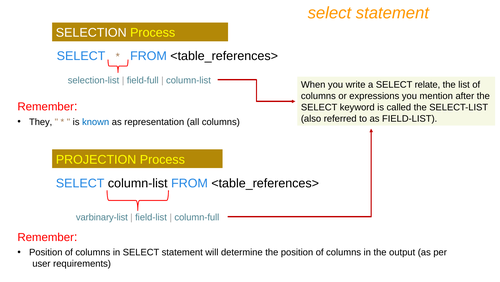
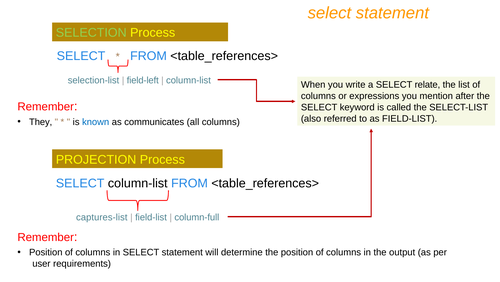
SELECTION colour: white -> light green
field-full: field-full -> field-left
representation: representation -> communicates
varbinary-list: varbinary-list -> captures-list
